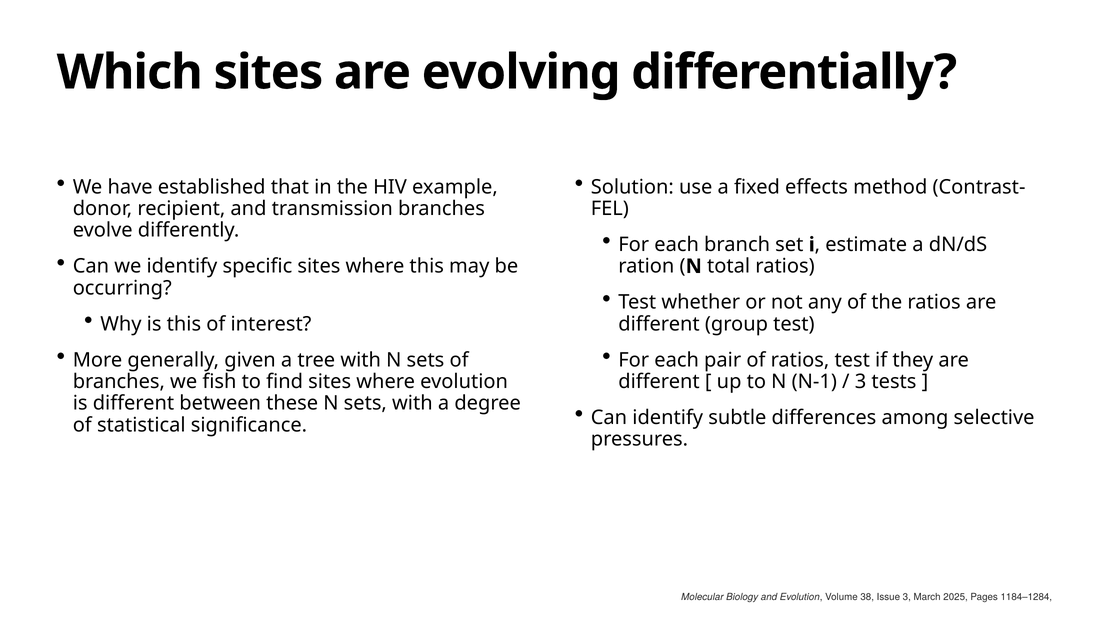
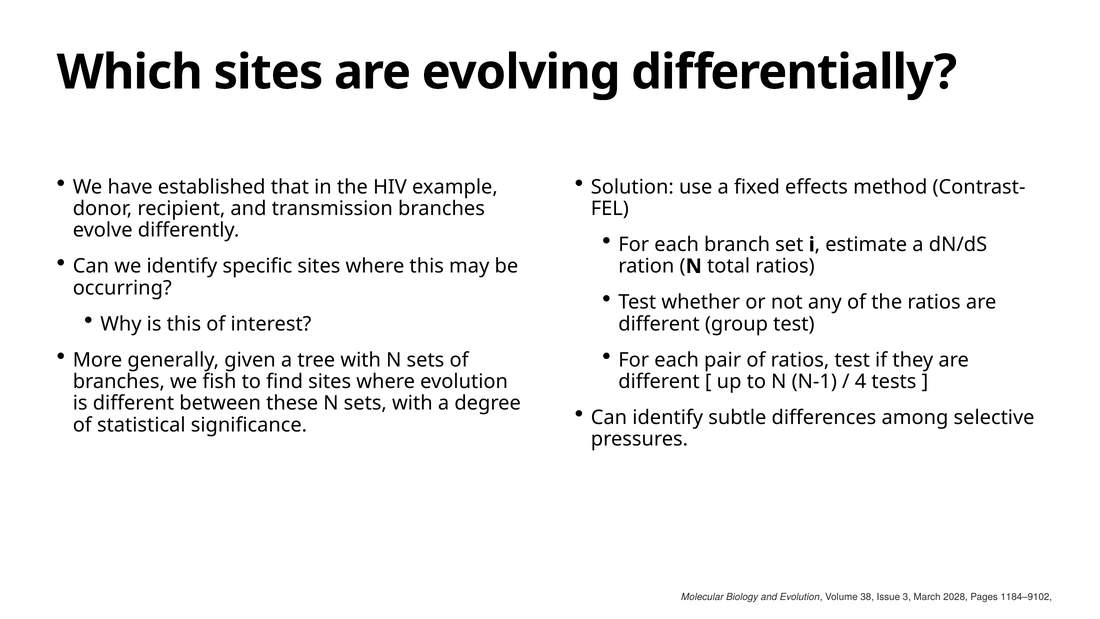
3 at (861, 382): 3 -> 4
2025: 2025 -> 2028
1184–1284: 1184–1284 -> 1184–9102
